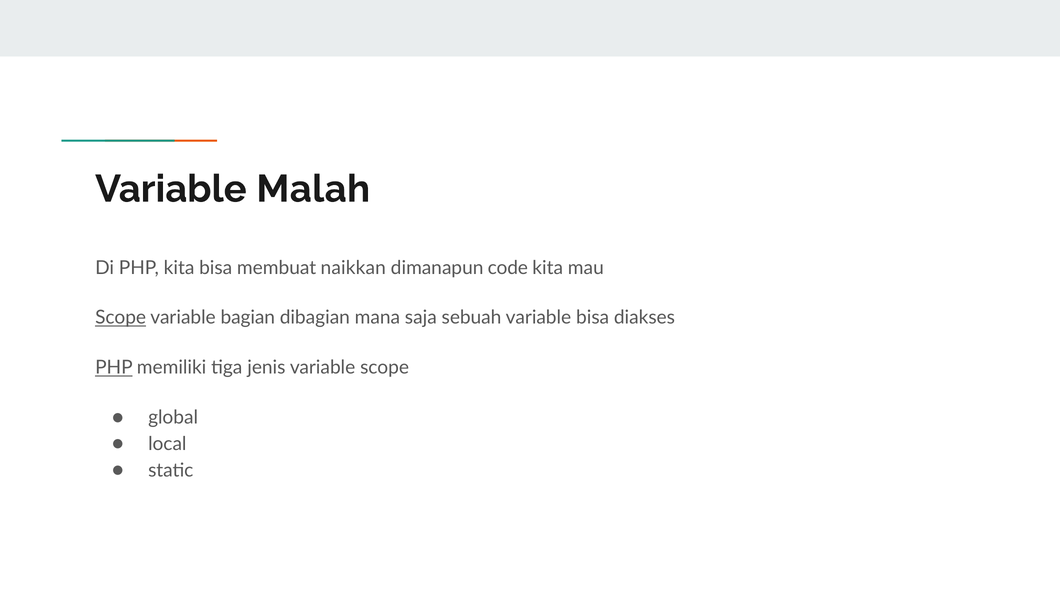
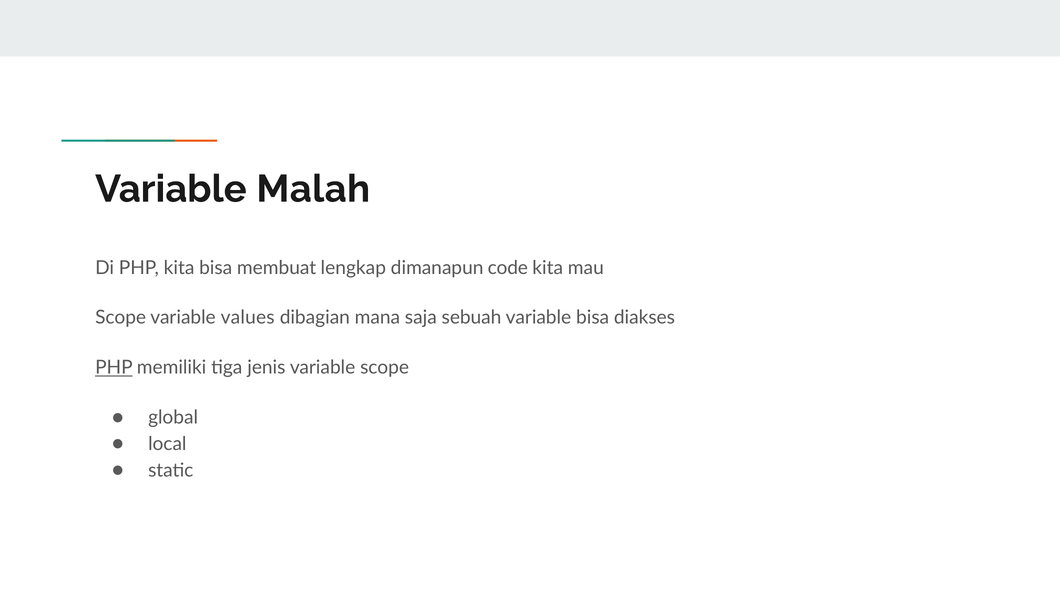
naikkan: naikkan -> lengkap
Scope at (121, 318) underline: present -> none
bagian: bagian -> values
